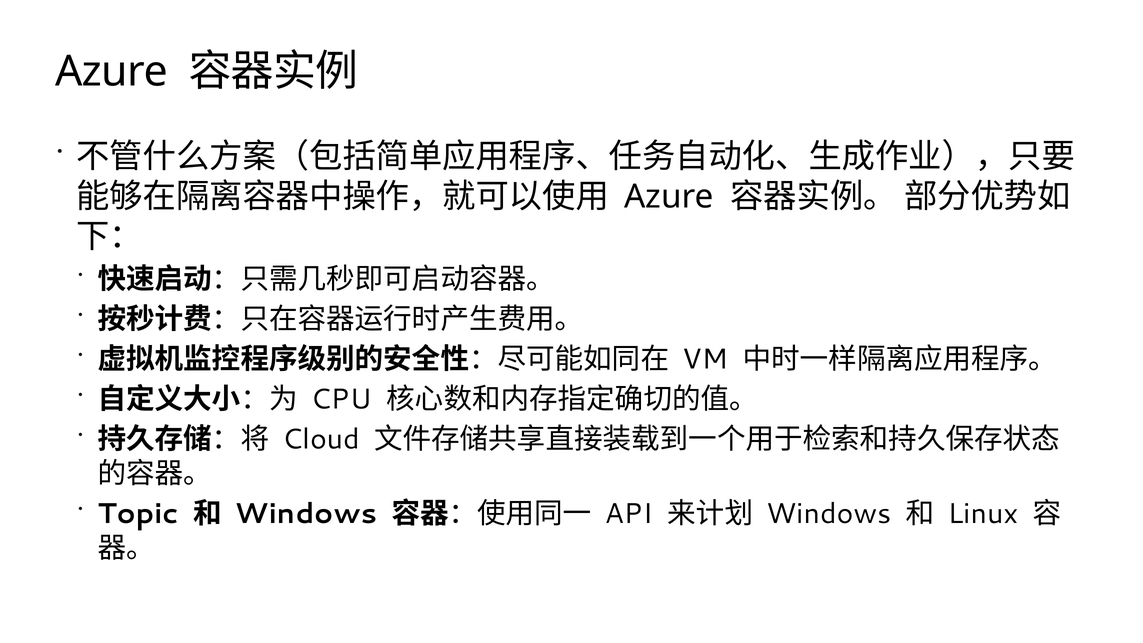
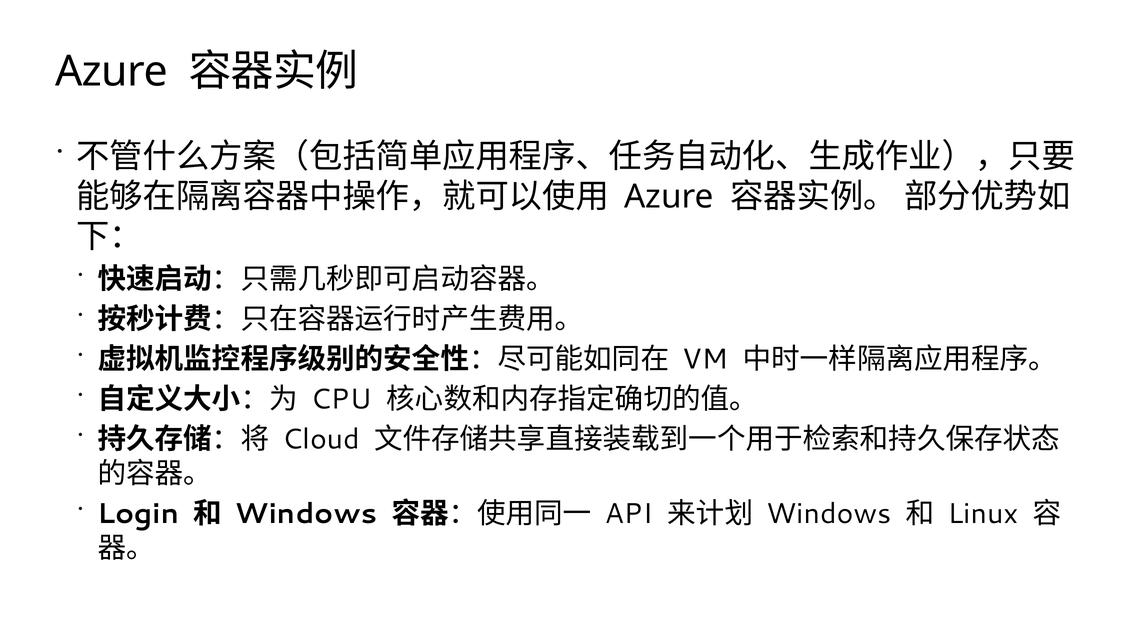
Topic: Topic -> Login
